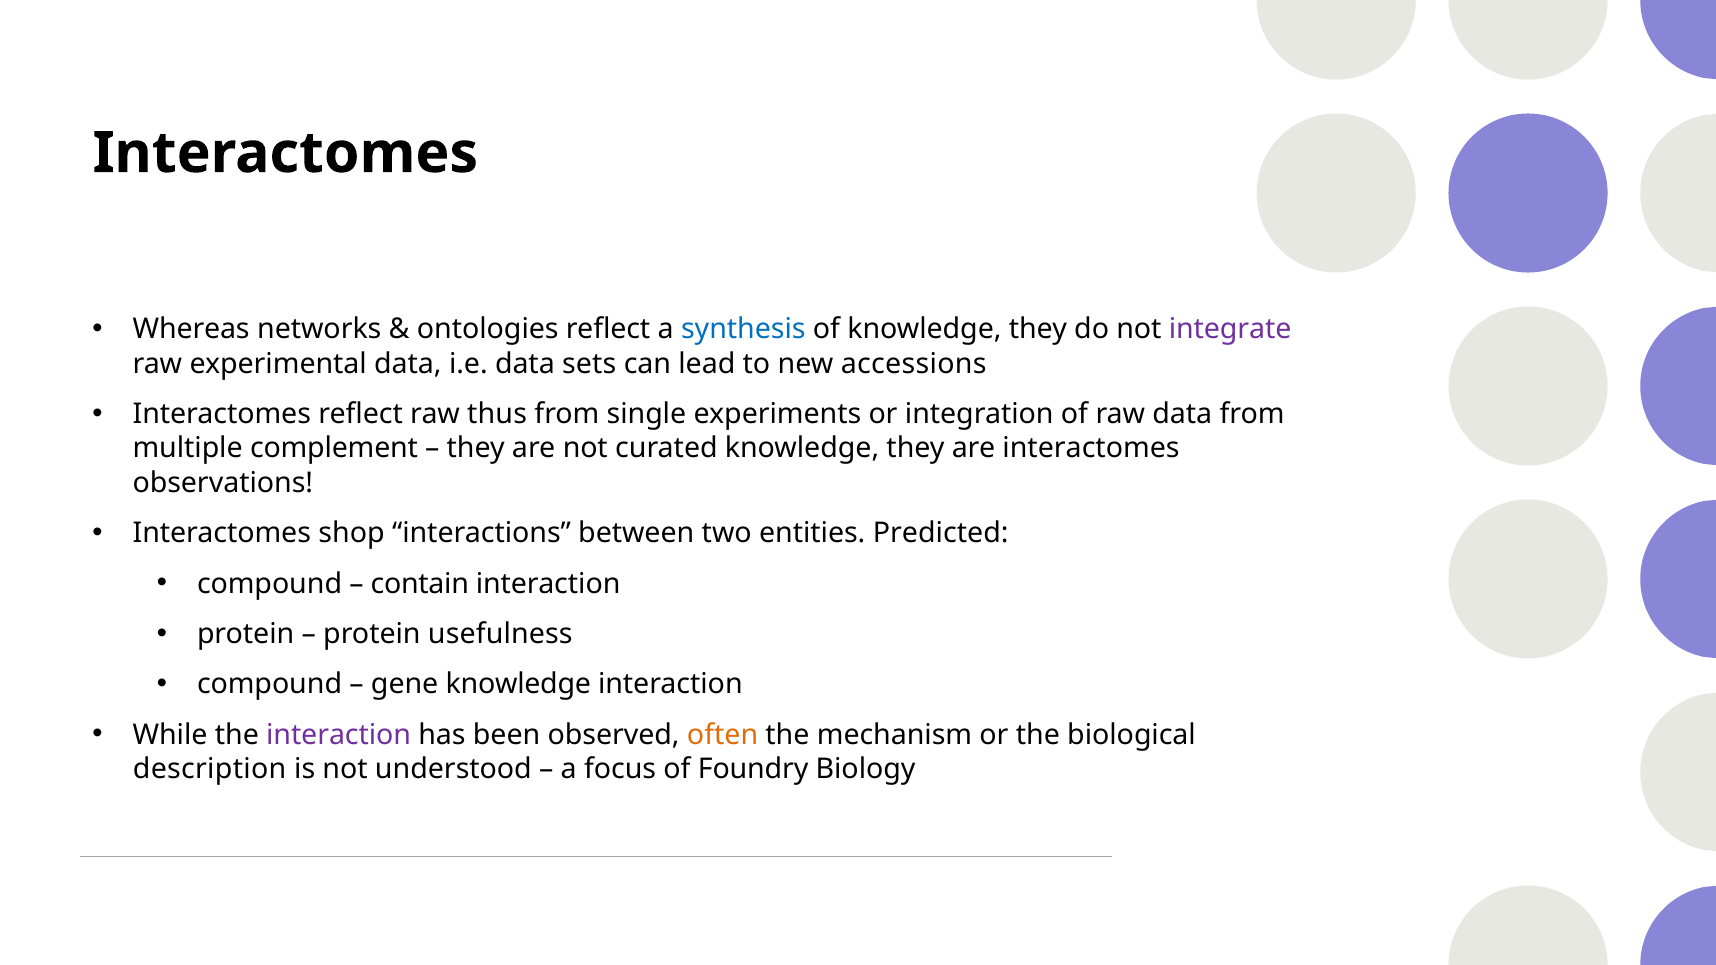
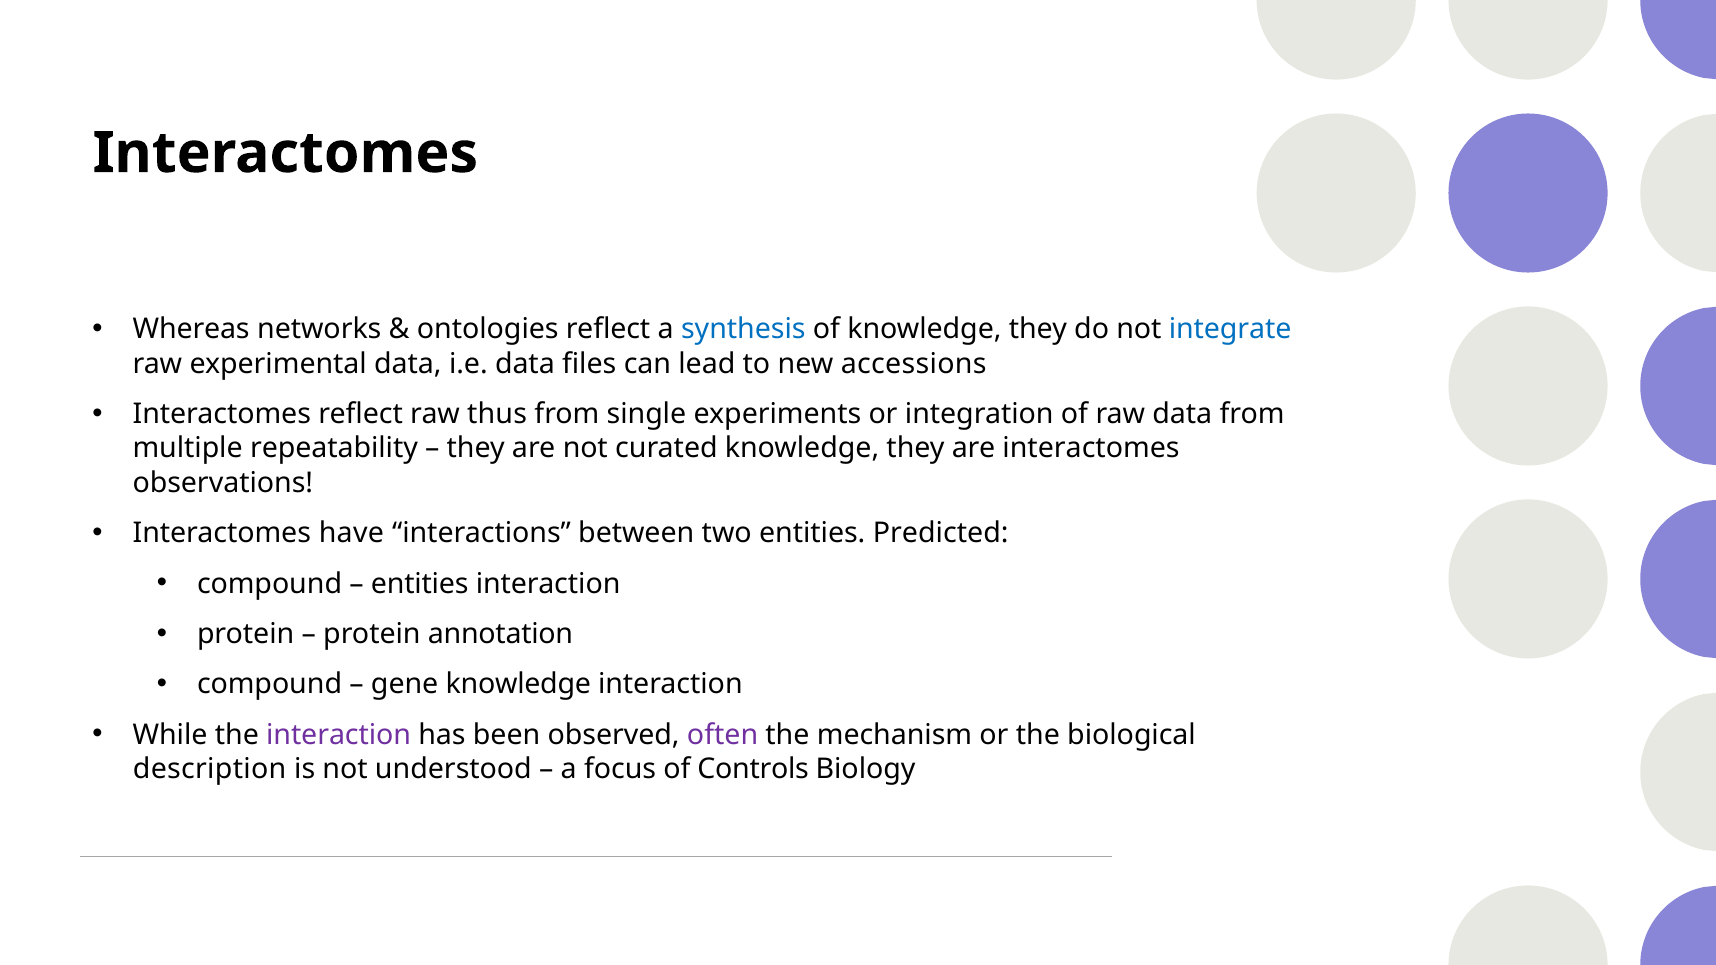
integrate colour: purple -> blue
sets: sets -> files
complement: complement -> repeatability
shop: shop -> have
contain at (420, 584): contain -> entities
usefulness: usefulness -> annotation
often colour: orange -> purple
Foundry: Foundry -> Controls
